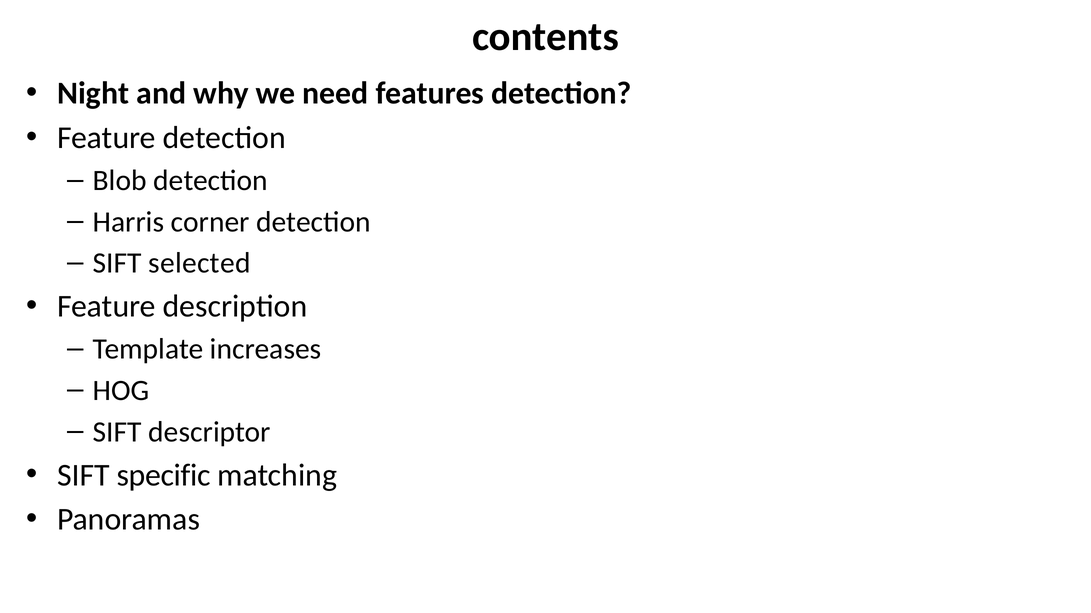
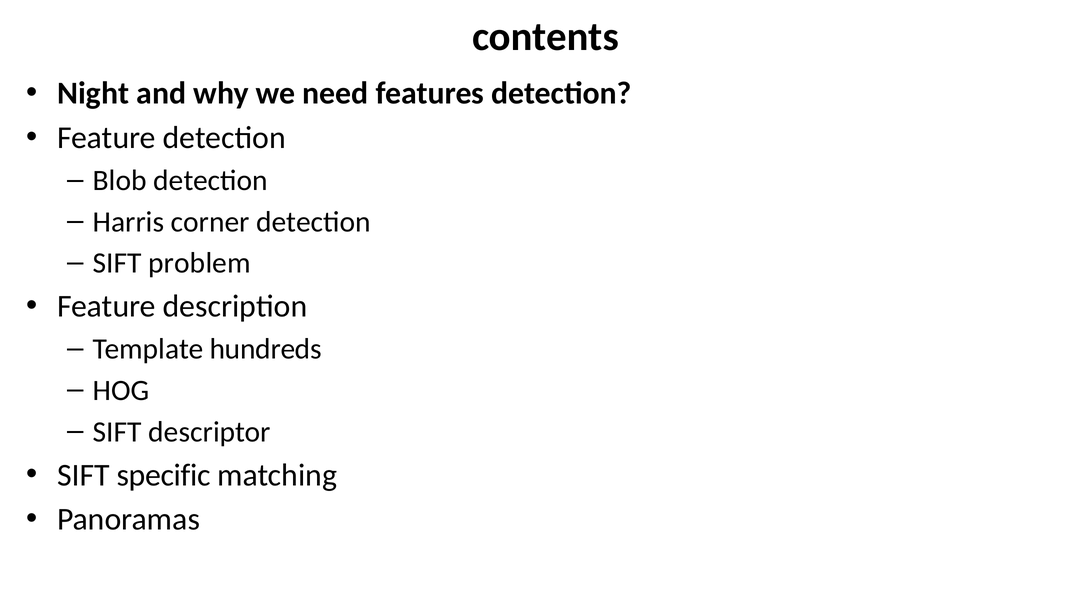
selected: selected -> problem
increases: increases -> hundreds
